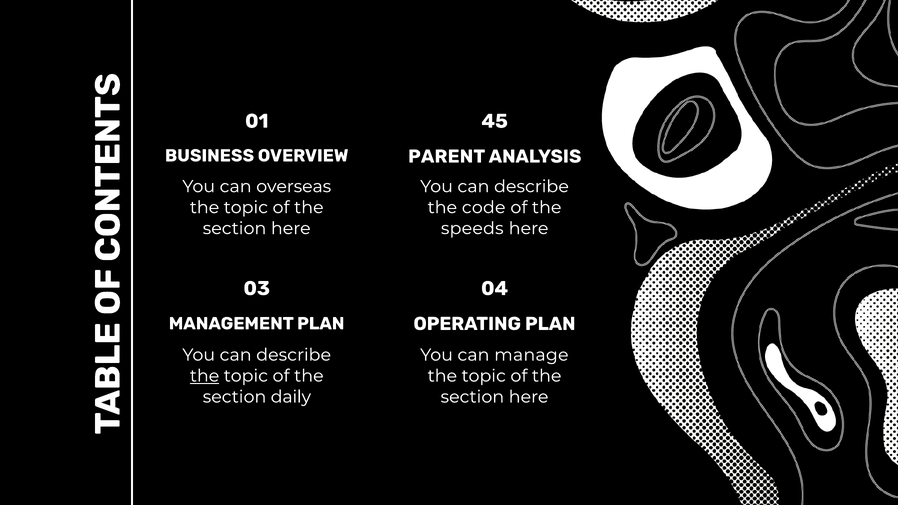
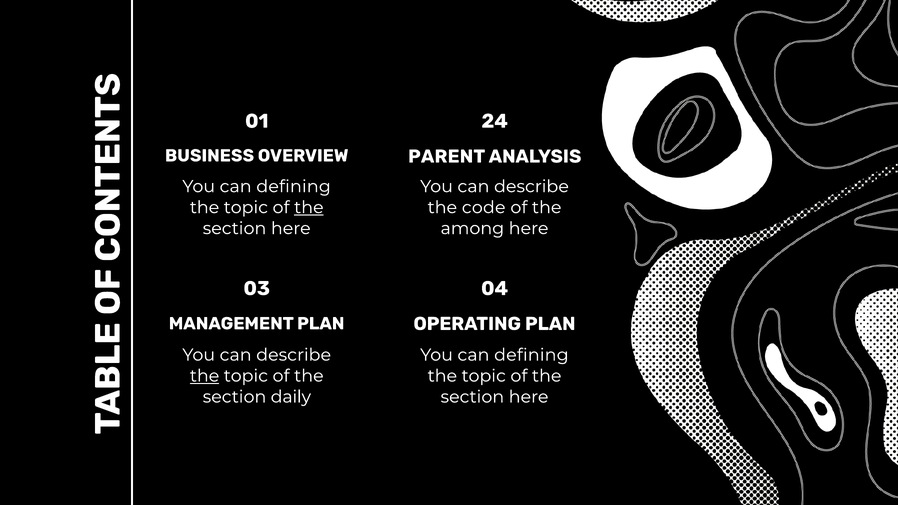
45: 45 -> 24
overseas at (294, 187): overseas -> defining
the at (309, 207) underline: none -> present
speeds: speeds -> among
manage at (531, 355): manage -> defining
